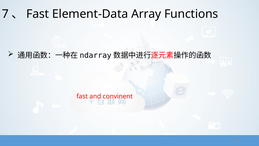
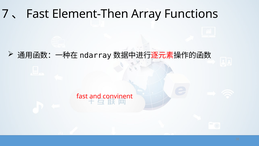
Element-Data: Element-Data -> Element-Then
